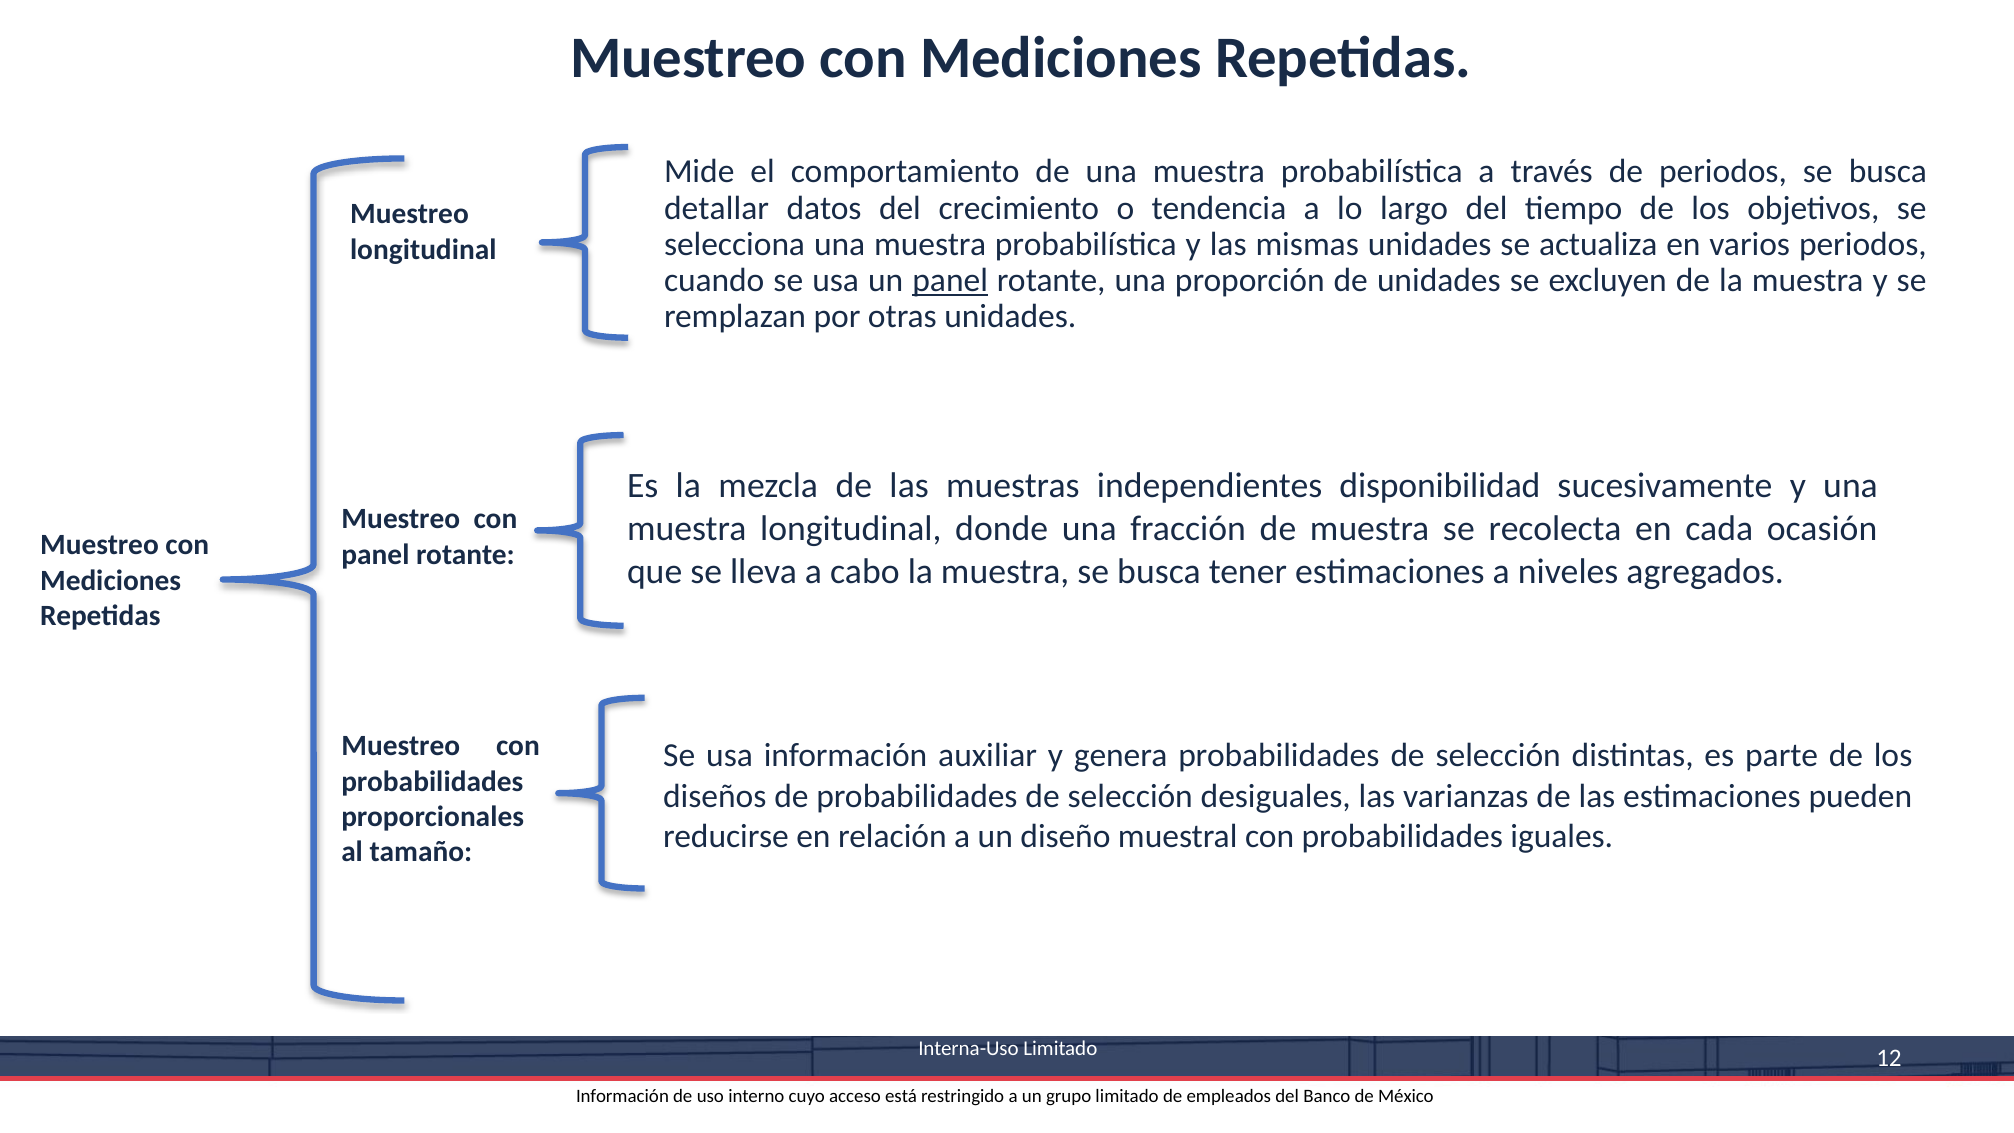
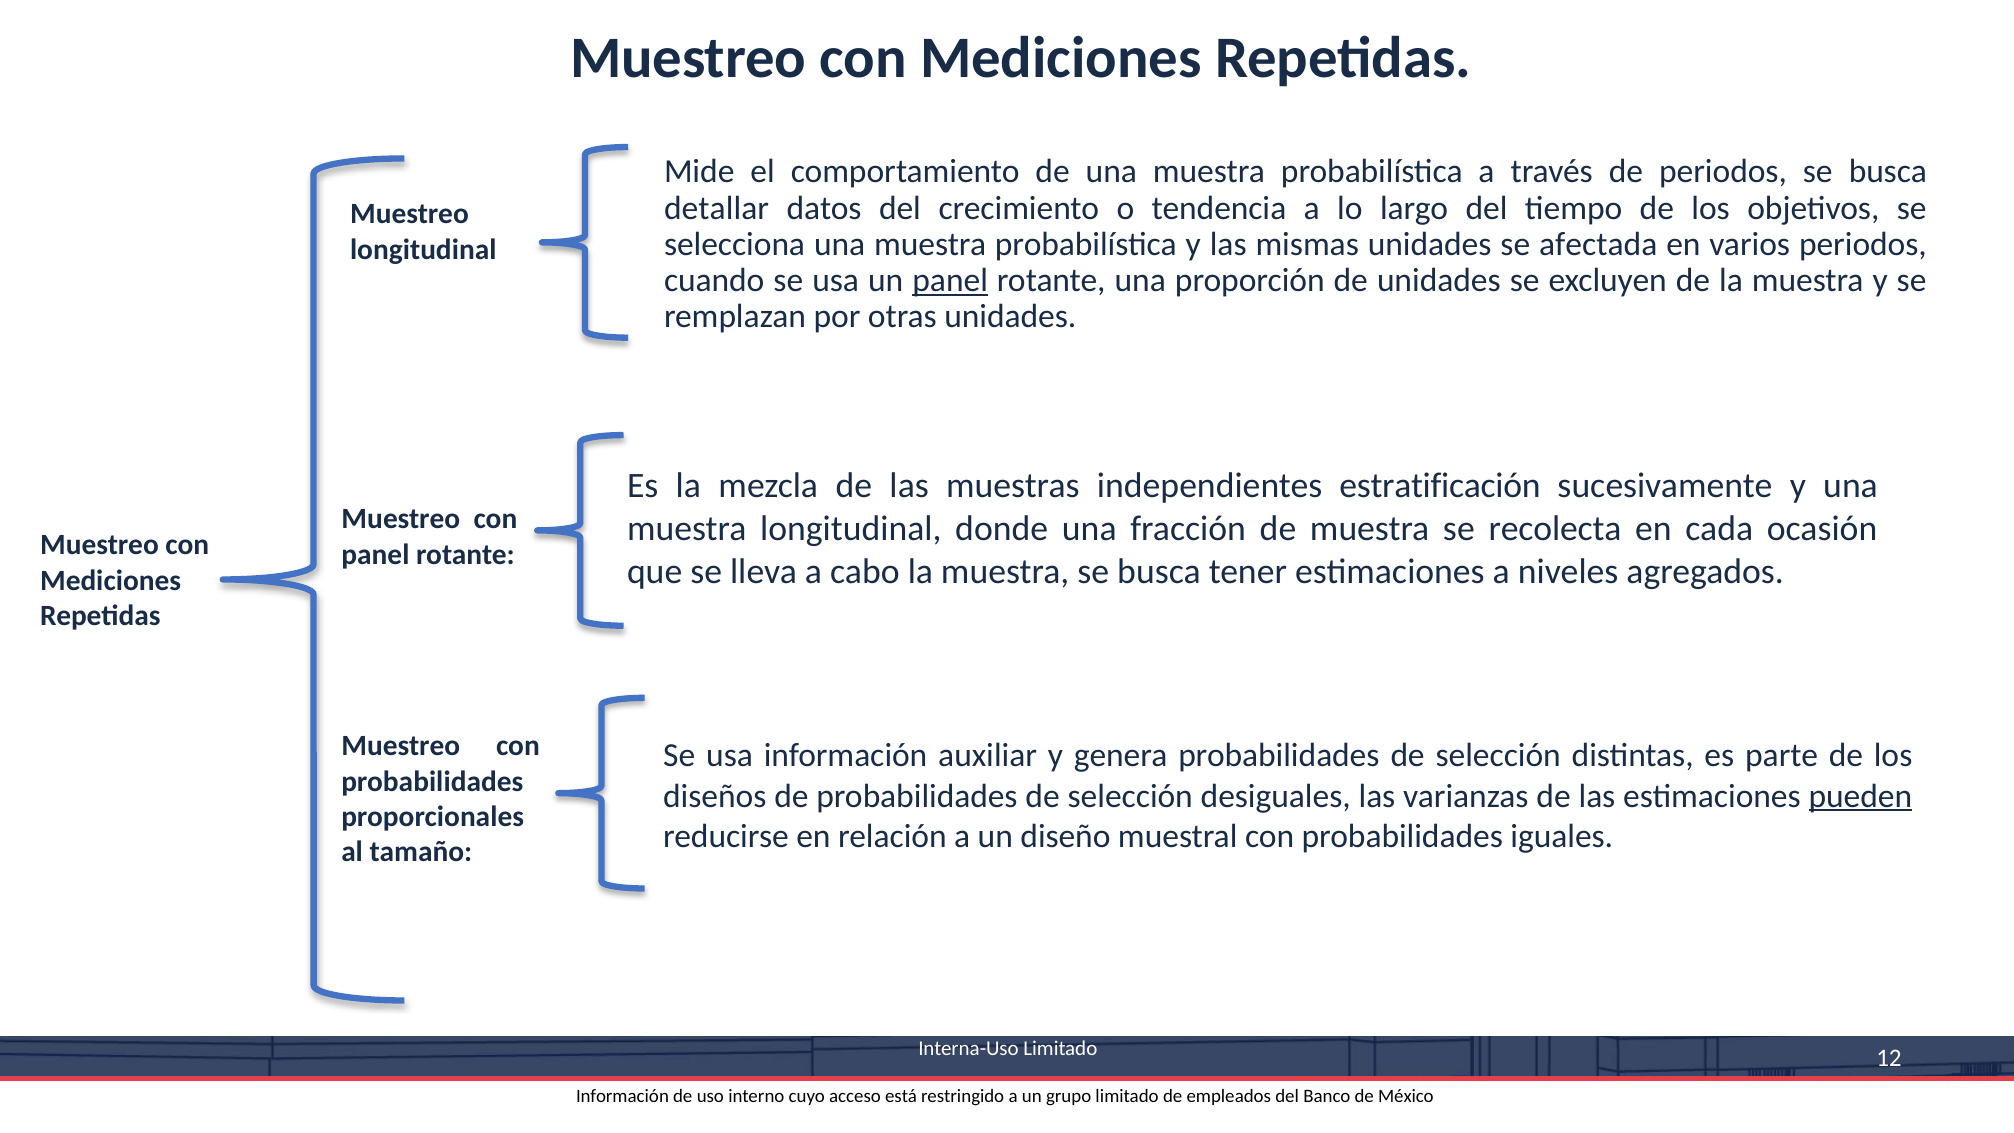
actualiza: actualiza -> afectada
disponibilidad: disponibilidad -> estratificación
pueden underline: none -> present
